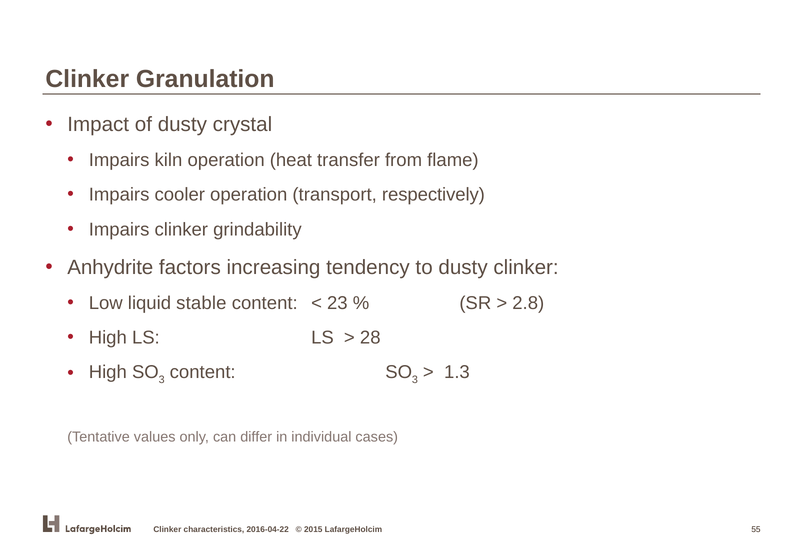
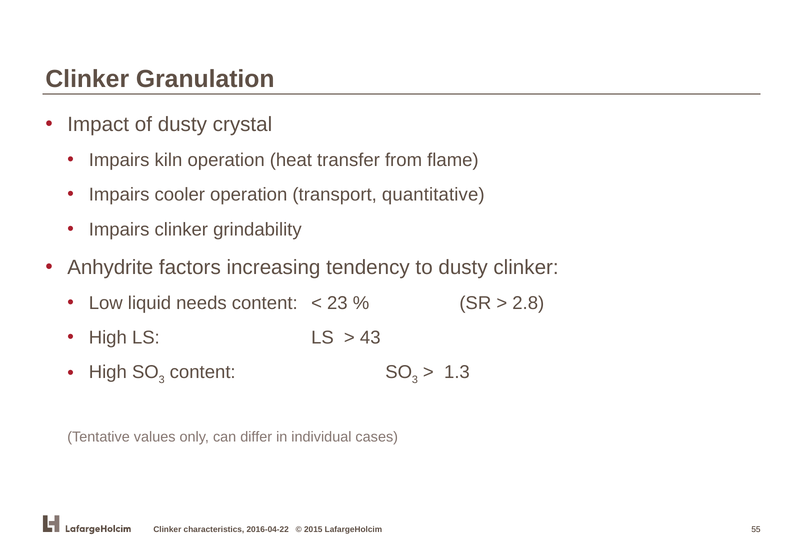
respectively: respectively -> quantitative
stable: stable -> needs
28: 28 -> 43
